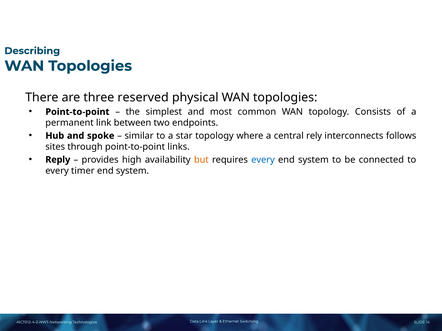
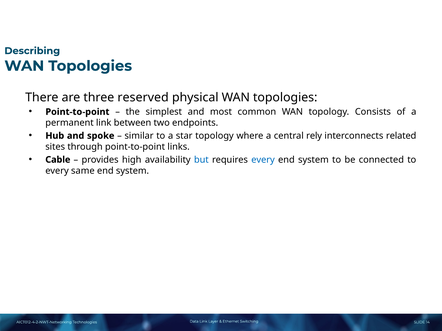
follows: follows -> related
Reply: Reply -> Cable
but colour: orange -> blue
timer: timer -> same
